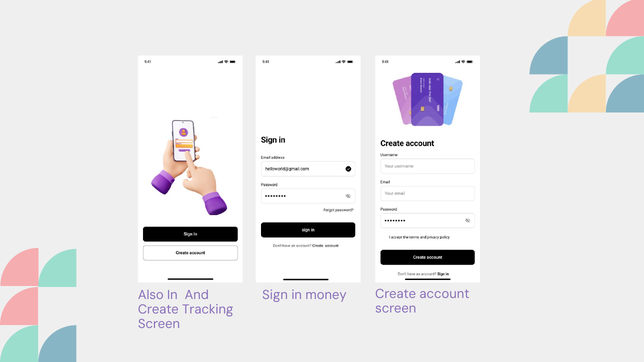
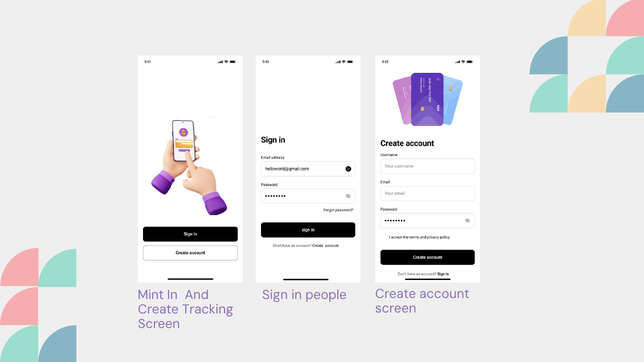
Also: Also -> Mint
money: money -> people
